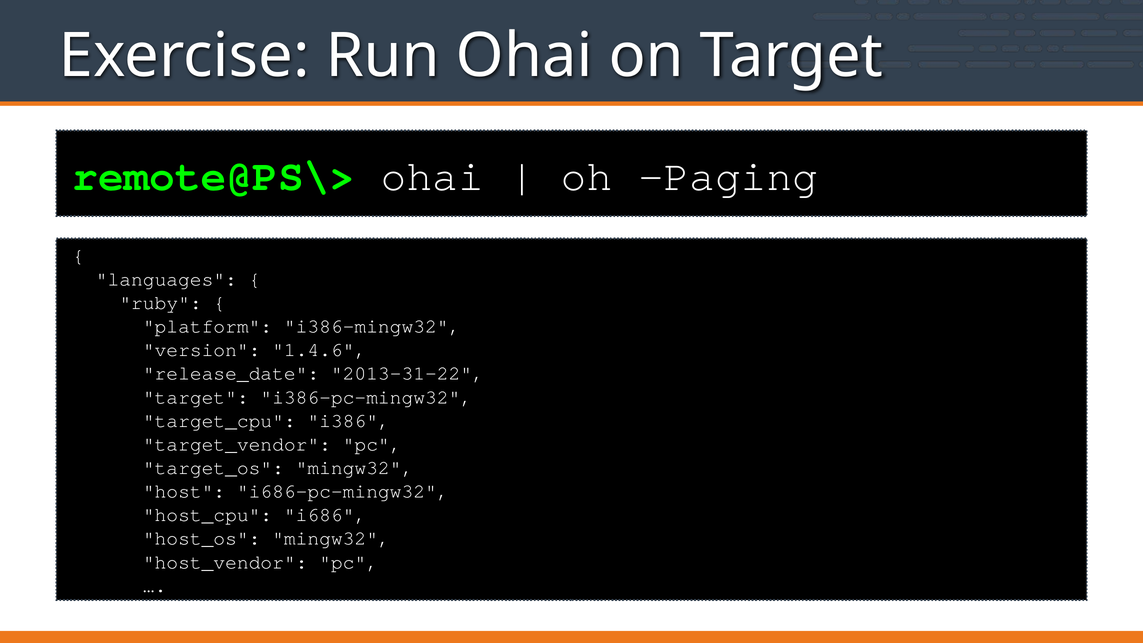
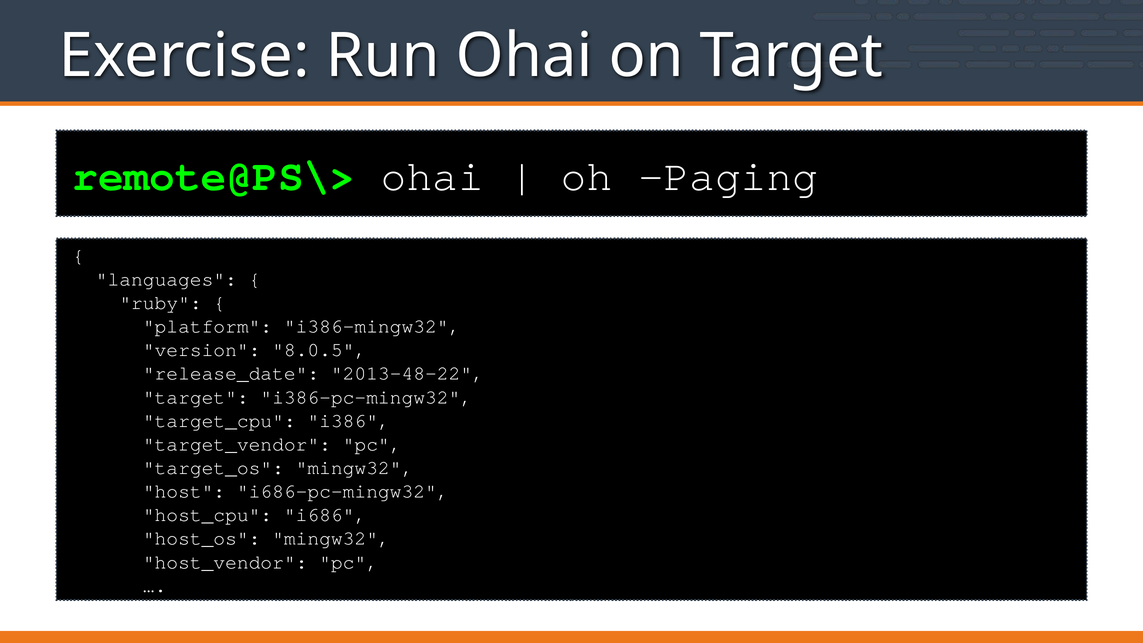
1.4.6: 1.4.6 -> 8.0.5
2013-31-22: 2013-31-22 -> 2013-48-22
